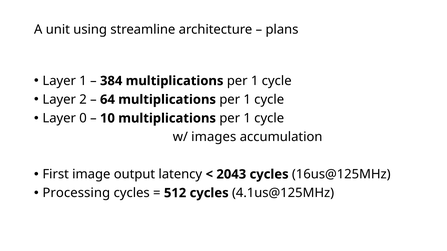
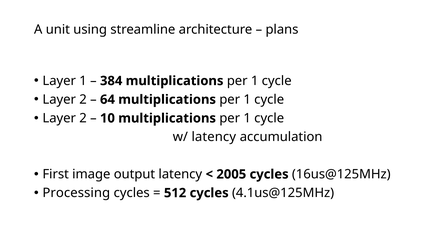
0 at (83, 118): 0 -> 2
w/ images: images -> latency
2043: 2043 -> 2005
